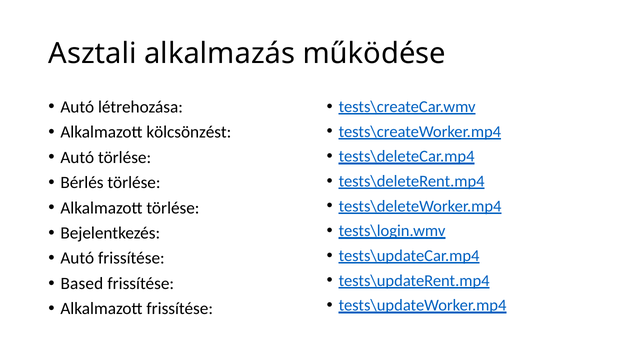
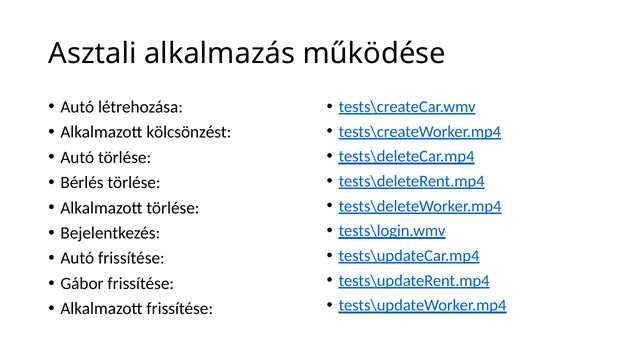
Based: Based -> Gábor
